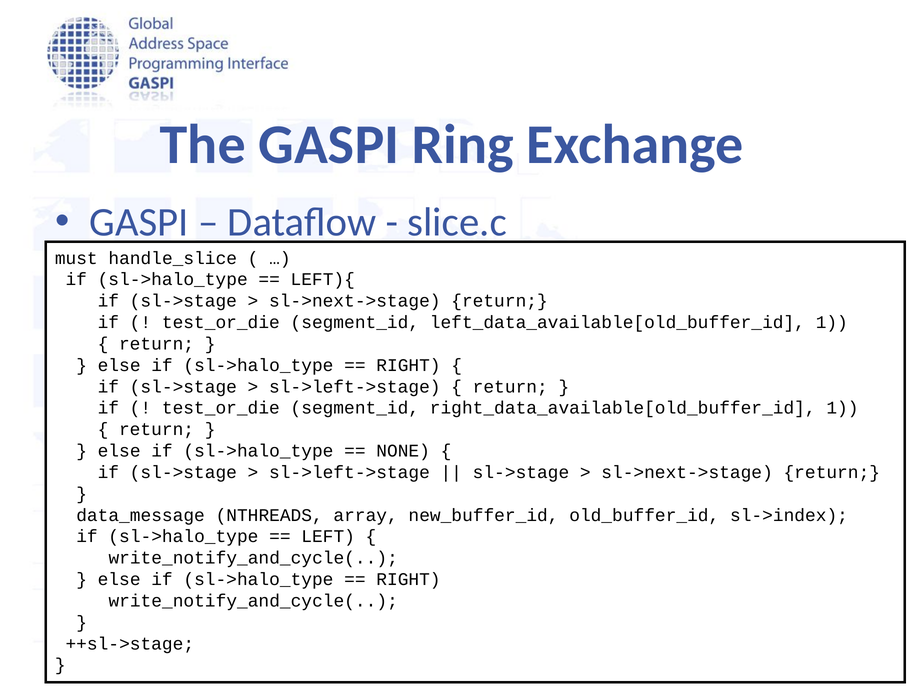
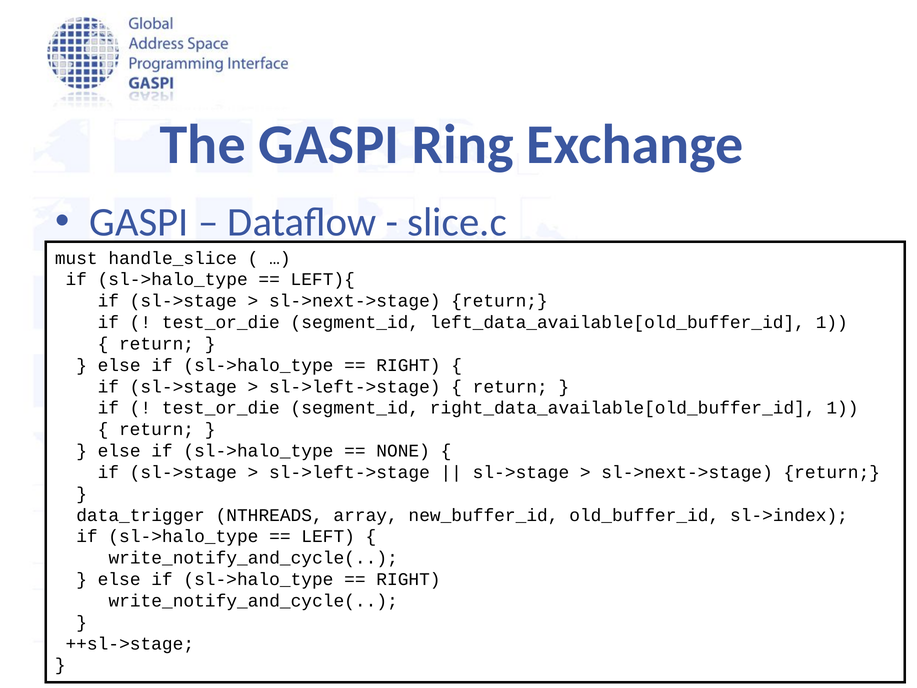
data_message: data_message -> data_trigger
